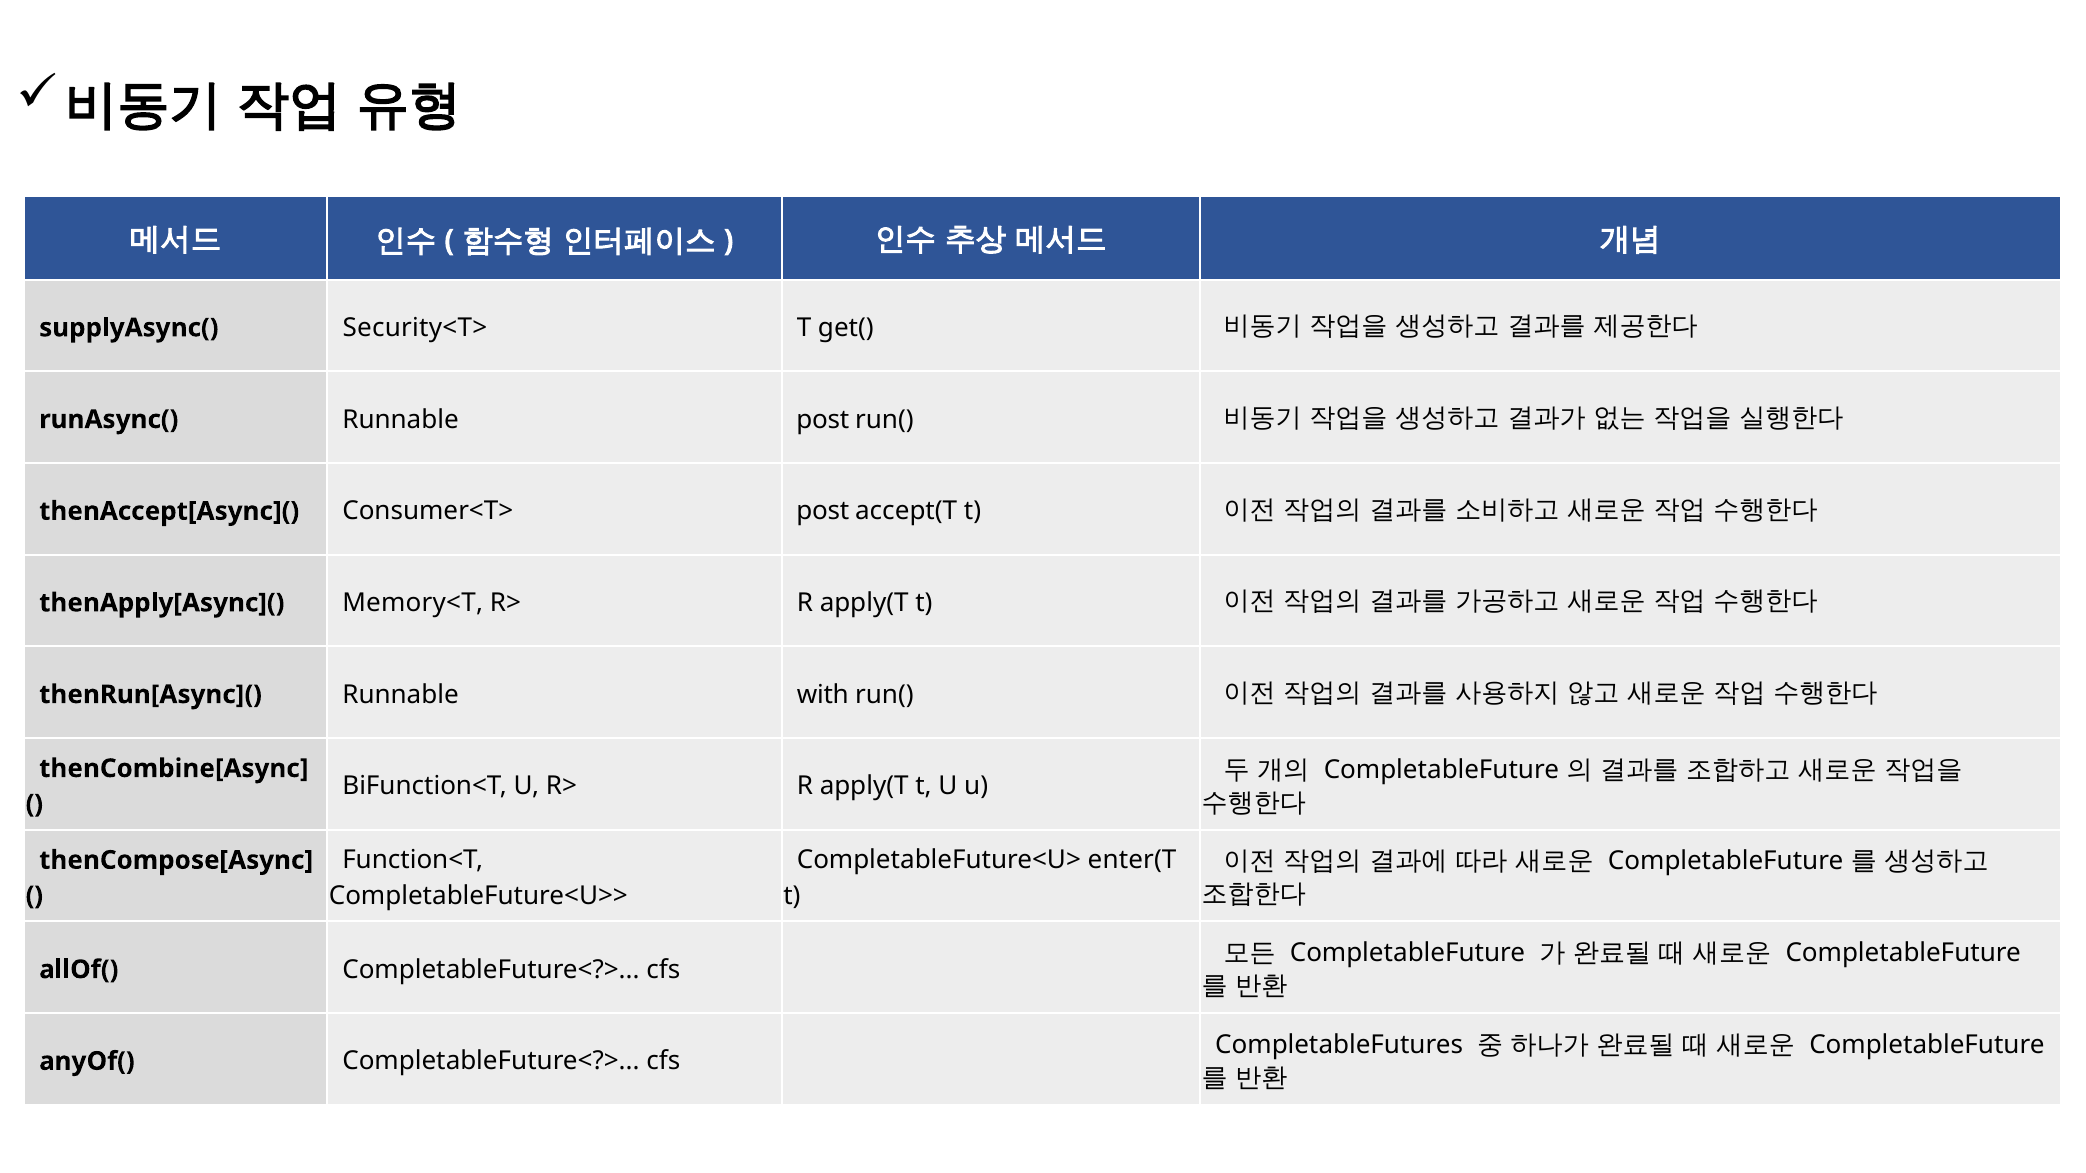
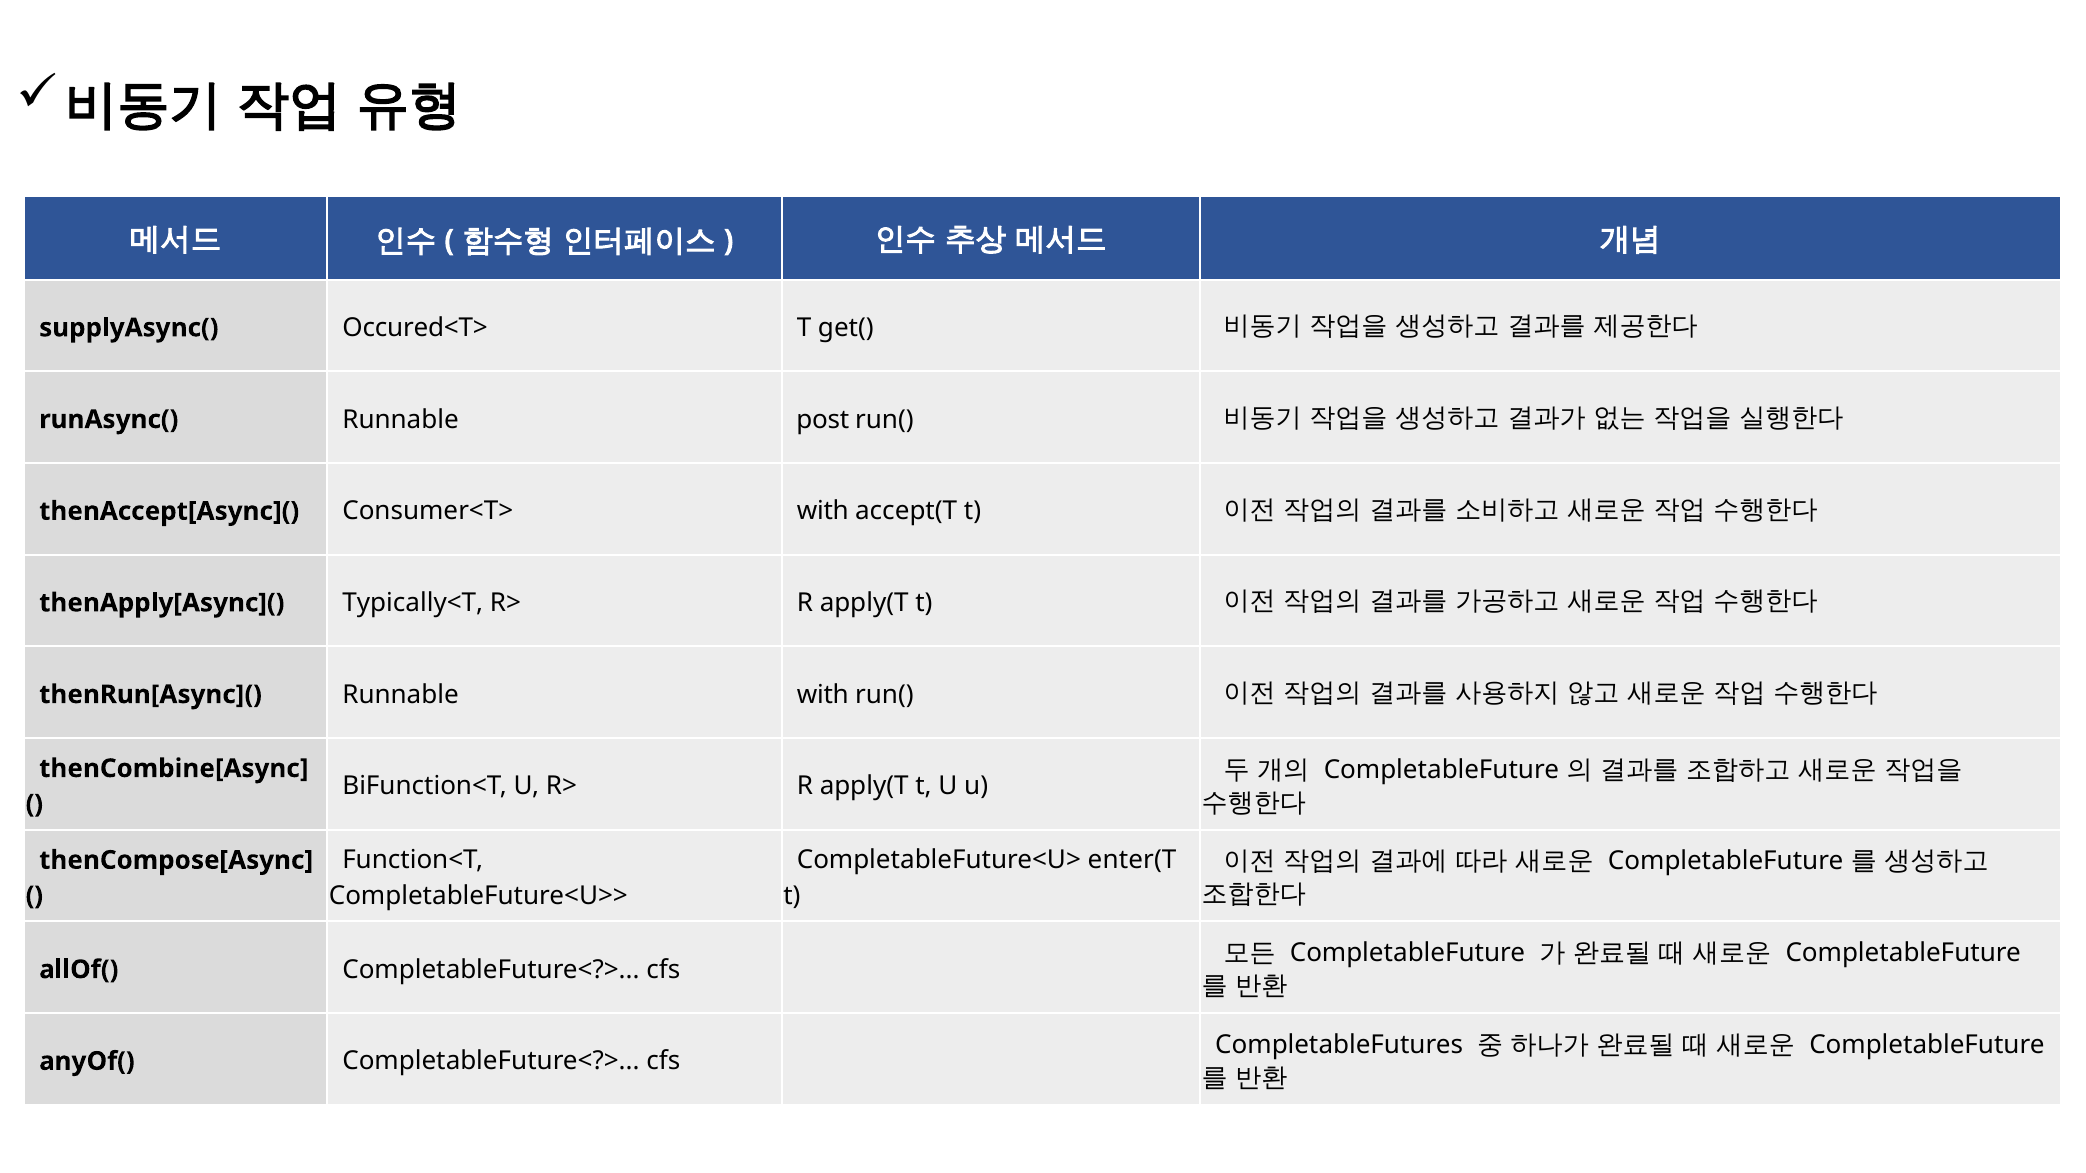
Security<T>: Security<T> -> Occured<T>
Consumer<T> post: post -> with
Memory<T: Memory<T -> Typically<T
